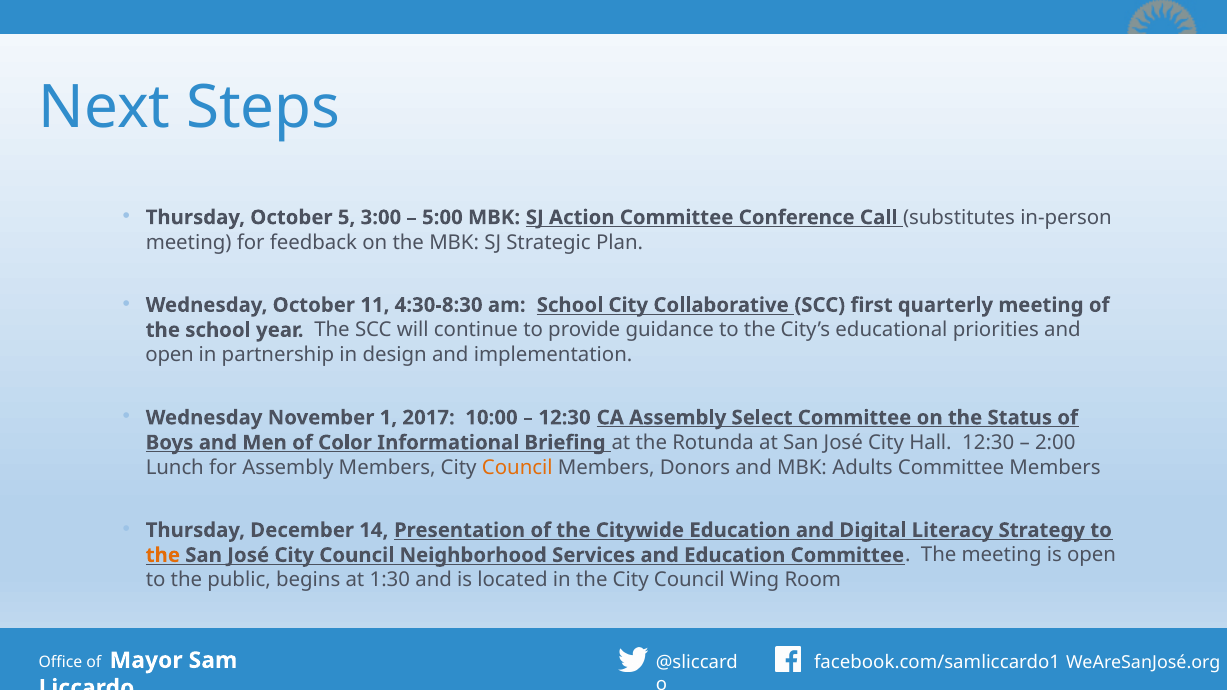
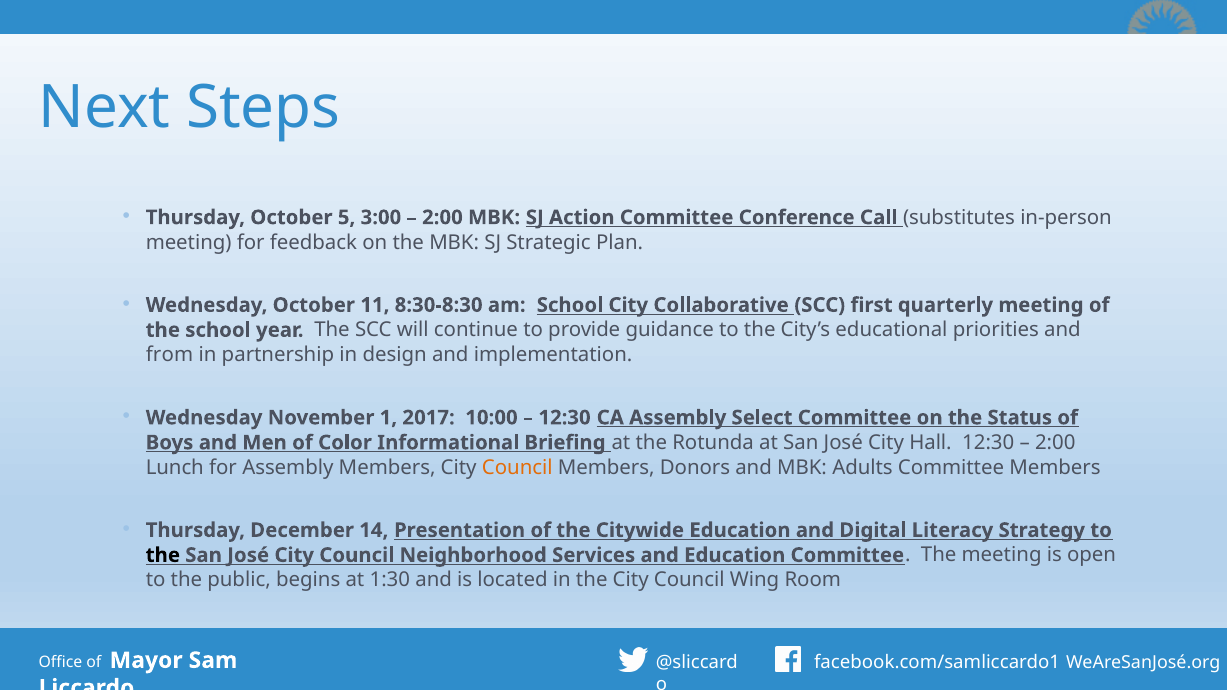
5:00 at (442, 218): 5:00 -> 2:00
4:30-8:30: 4:30-8:30 -> 8:30-8:30
open at (170, 355): open -> from
the at (163, 555) colour: orange -> black
